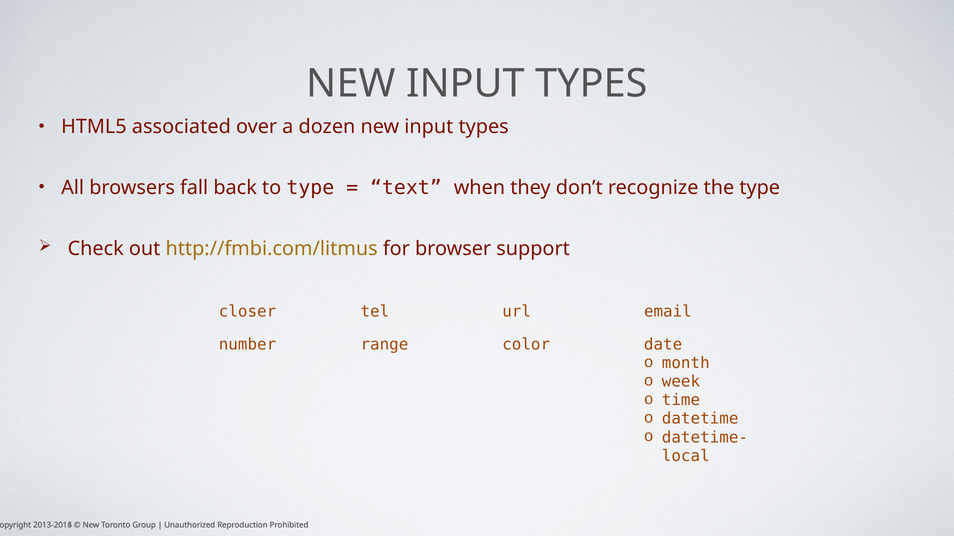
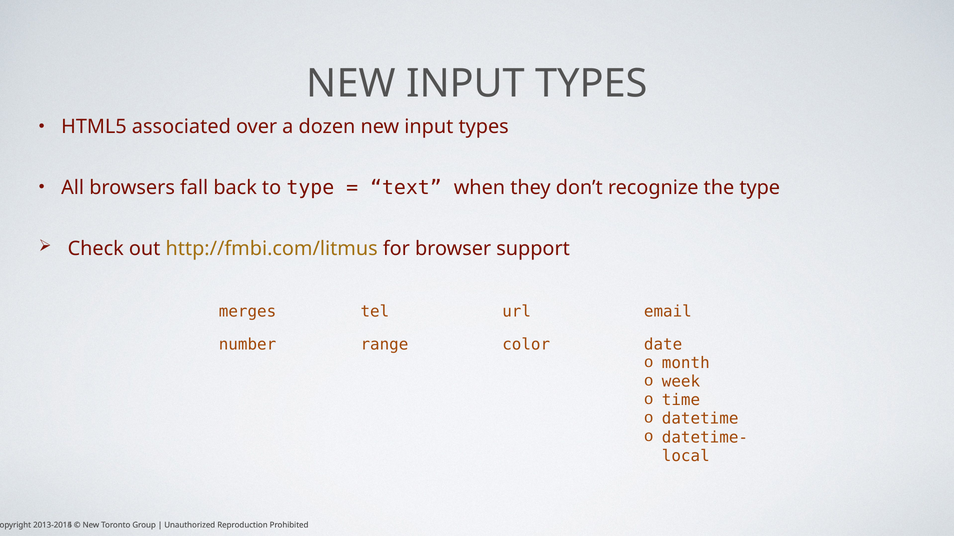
closer: closer -> merges
